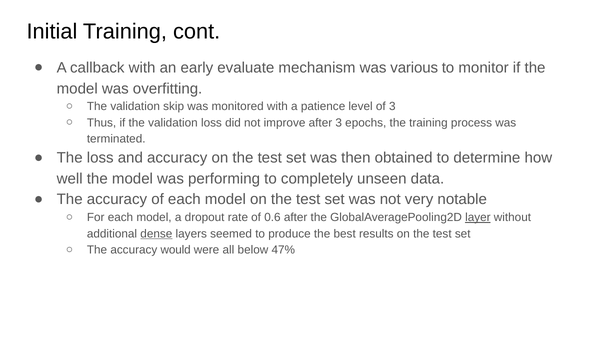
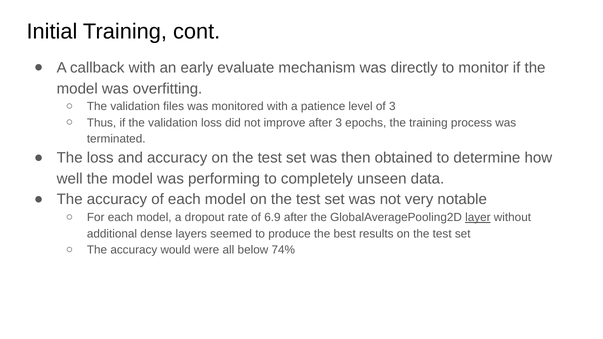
various: various -> directly
skip: skip -> files
0.6: 0.6 -> 6.9
dense underline: present -> none
47%: 47% -> 74%
